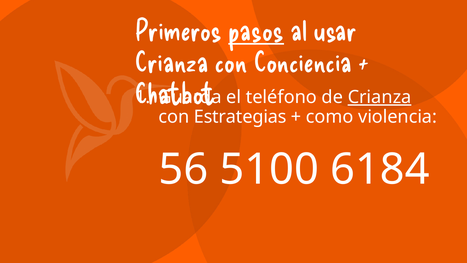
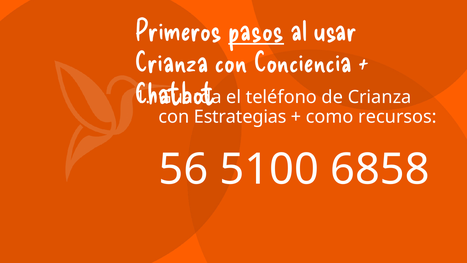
Crianza at (380, 97) underline: present -> none
violencia: violencia -> recursos
6184: 6184 -> 6858
